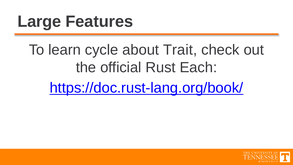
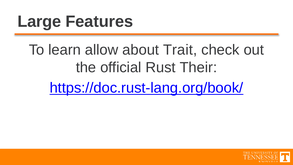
cycle: cycle -> allow
Each: Each -> Their
